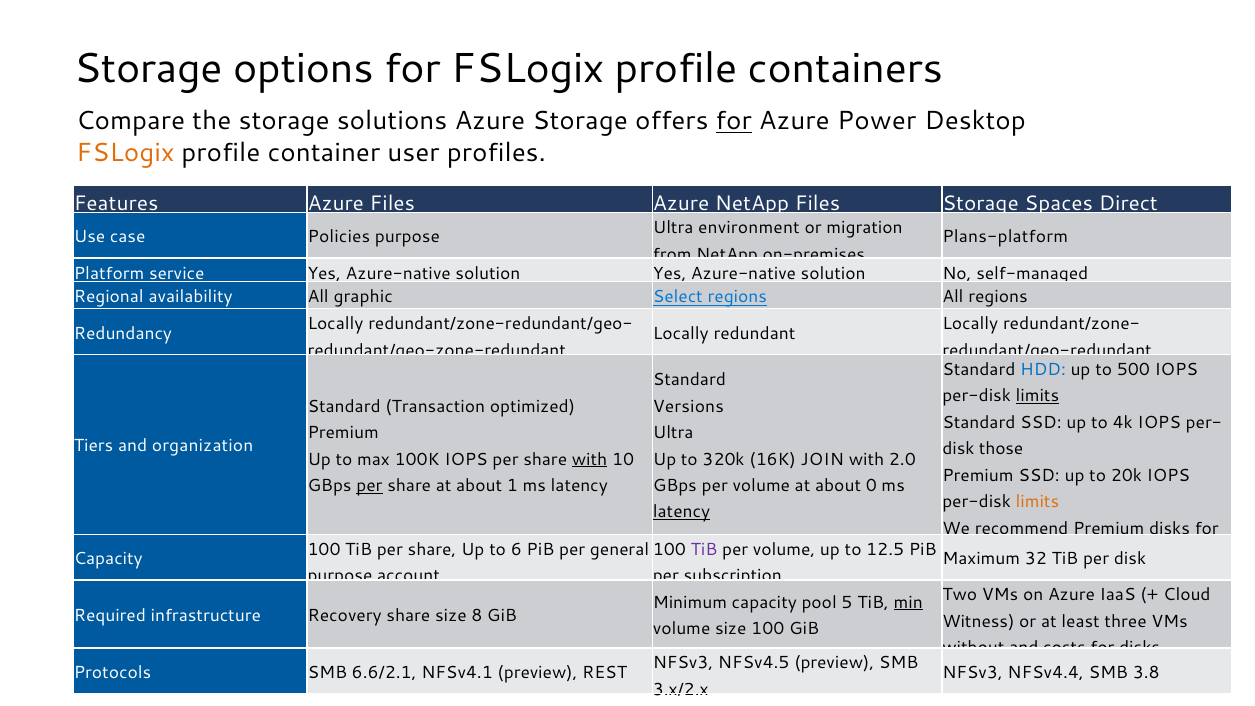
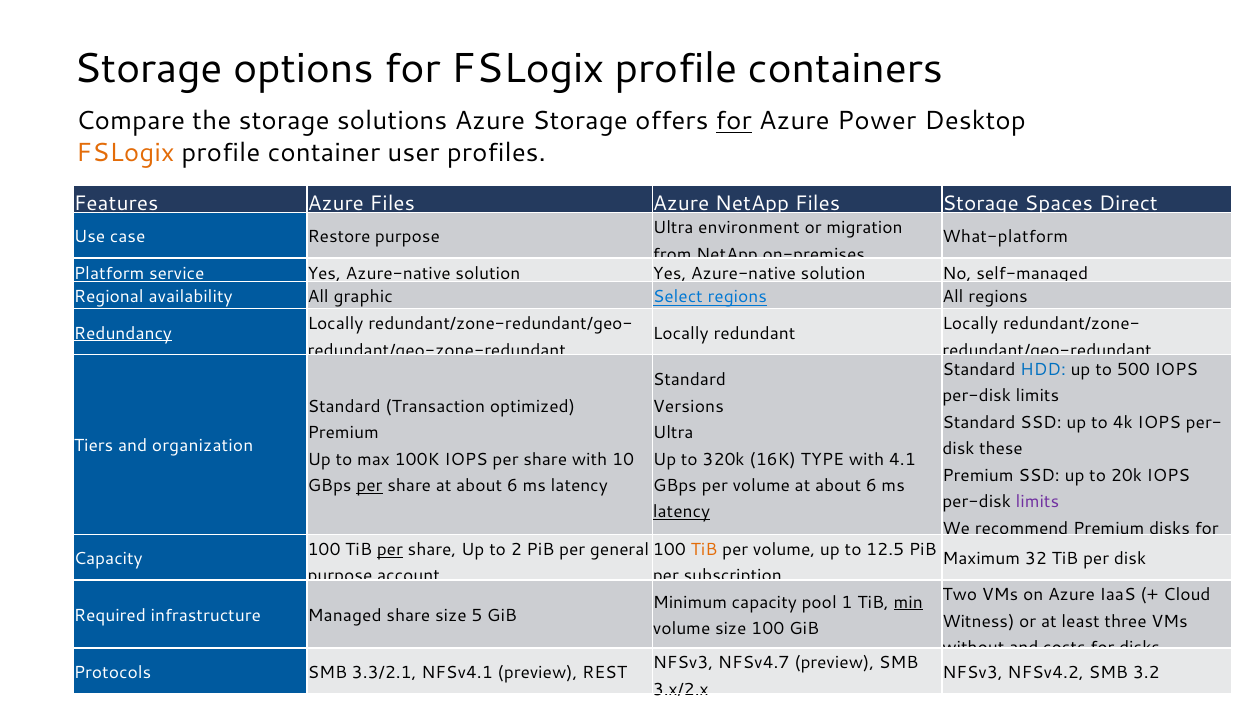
Policies: Policies -> Restore
Plans-platform: Plans-platform -> What-platform
Redundancy underline: none -> present
limits at (1037, 396) underline: present -> none
those: those -> these
with at (590, 459) underline: present -> none
JOIN: JOIN -> TYPE
2.0: 2.0 -> 4.1
share at about 1: 1 -> 6
volume at about 0: 0 -> 6
limits at (1037, 502) colour: orange -> purple
per at (390, 550) underline: none -> present
6: 6 -> 2
TiB at (704, 550) colour: purple -> orange
5: 5 -> 1
Recovery: Recovery -> Managed
8: 8 -> 5
NFSv4.5: NFSv4.5 -> NFSv4.7
6.6/2.1: 6.6/2.1 -> 3.3/2.1
NFSv4.4: NFSv4.4 -> NFSv4.2
3.8: 3.8 -> 3.2
